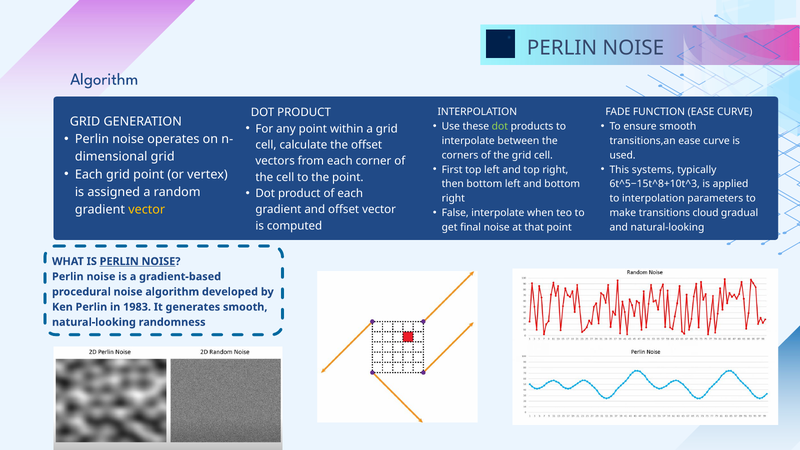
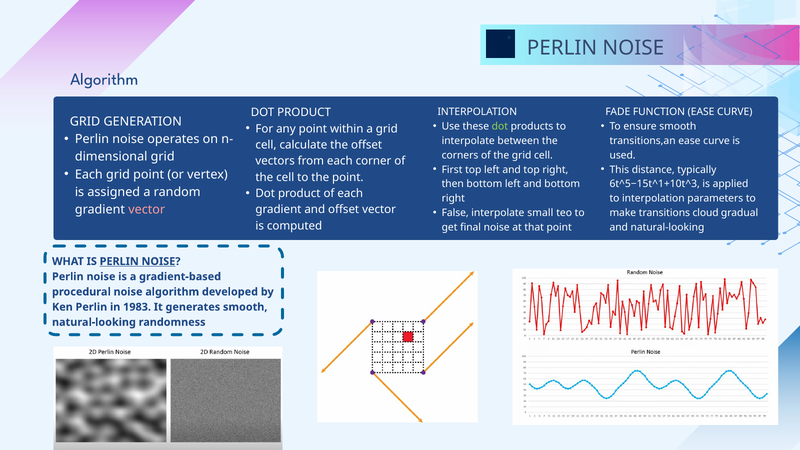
systems: systems -> distance
6t^5−15t^8+10t^3: 6t^5−15t^8+10t^3 -> 6t^5−15t^1+10t^3
vector at (147, 210) colour: yellow -> pink
when: when -> small
